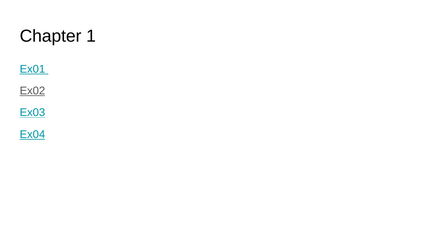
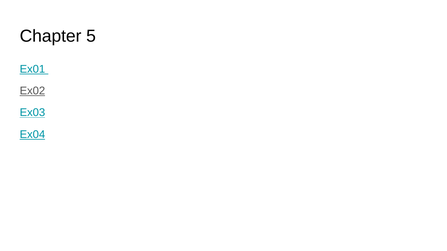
1: 1 -> 5
